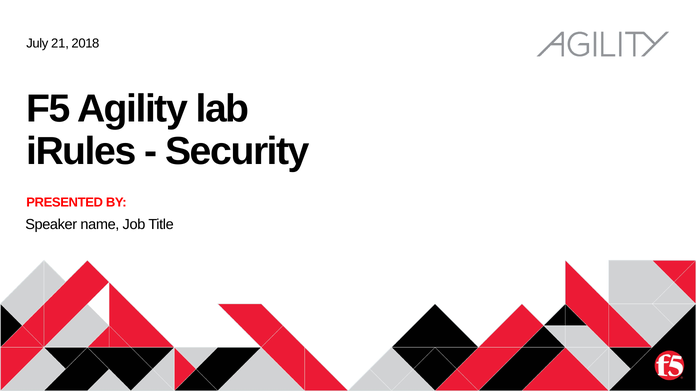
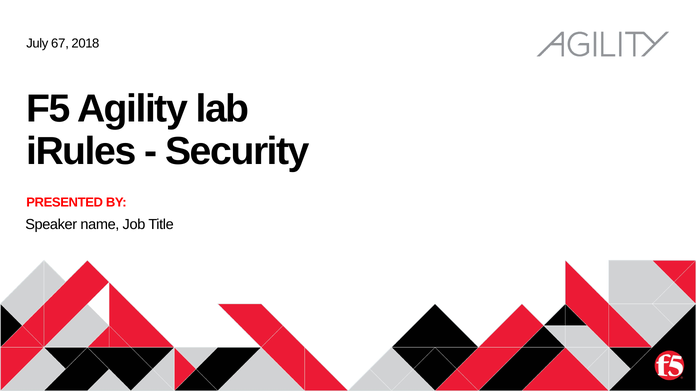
21: 21 -> 67
